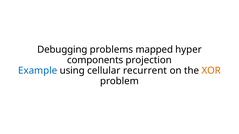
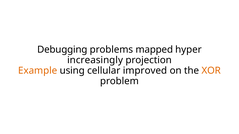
components: components -> increasingly
Example colour: blue -> orange
recurrent: recurrent -> improved
